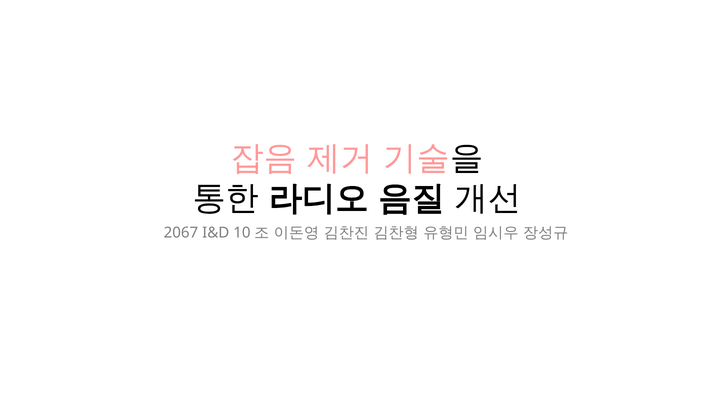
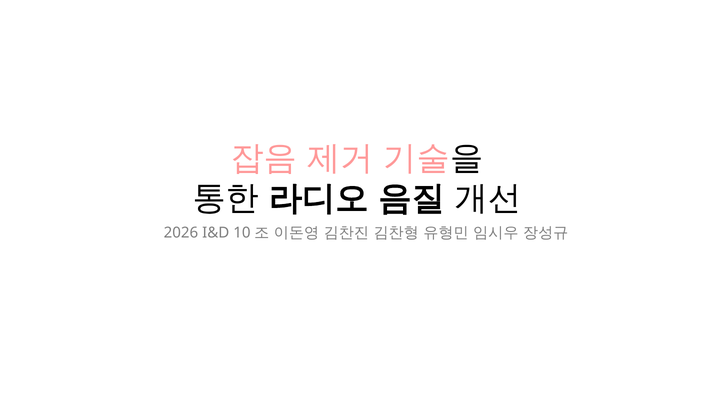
2067: 2067 -> 2026
